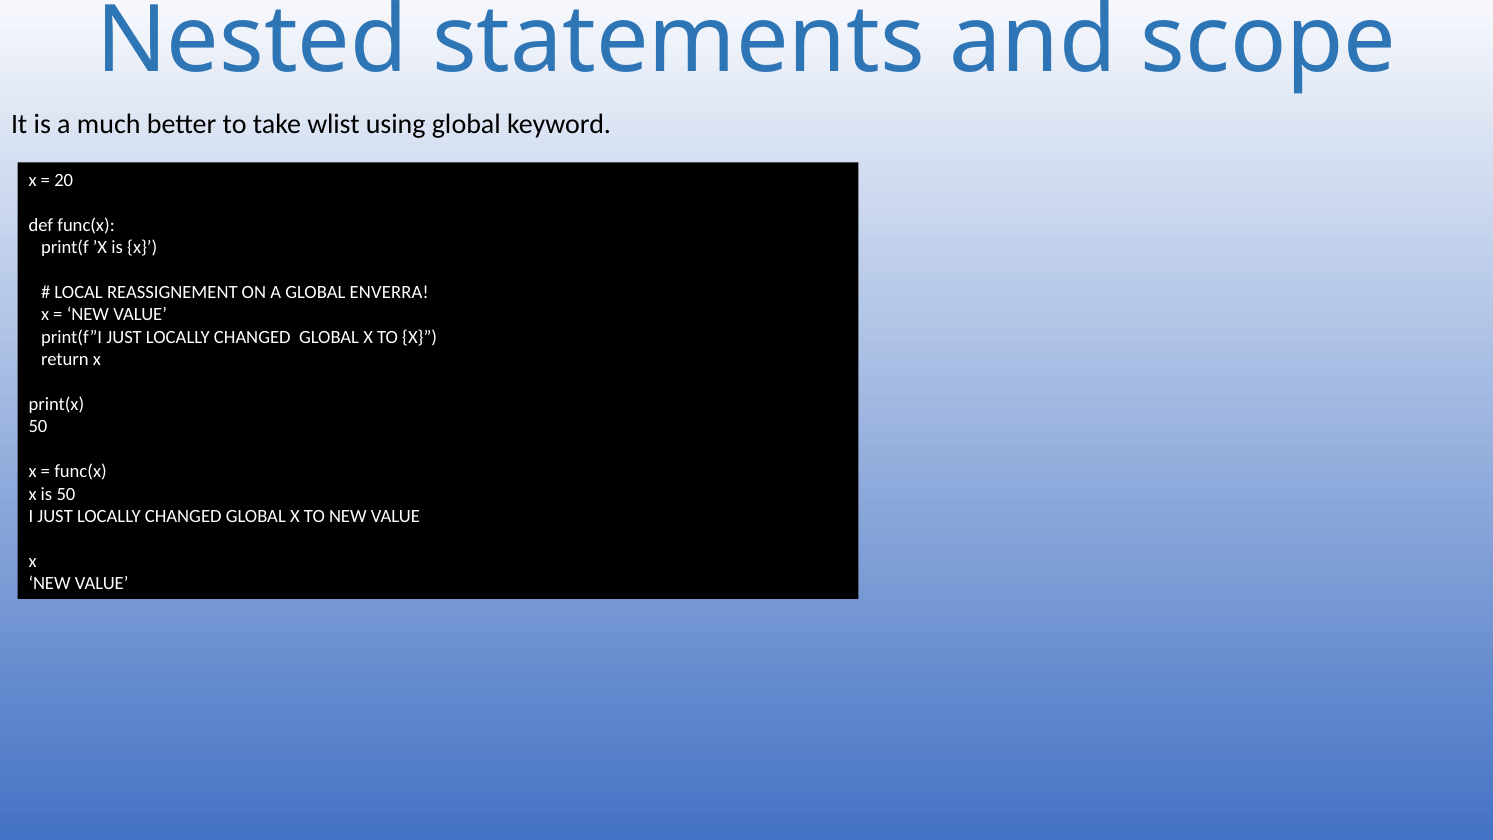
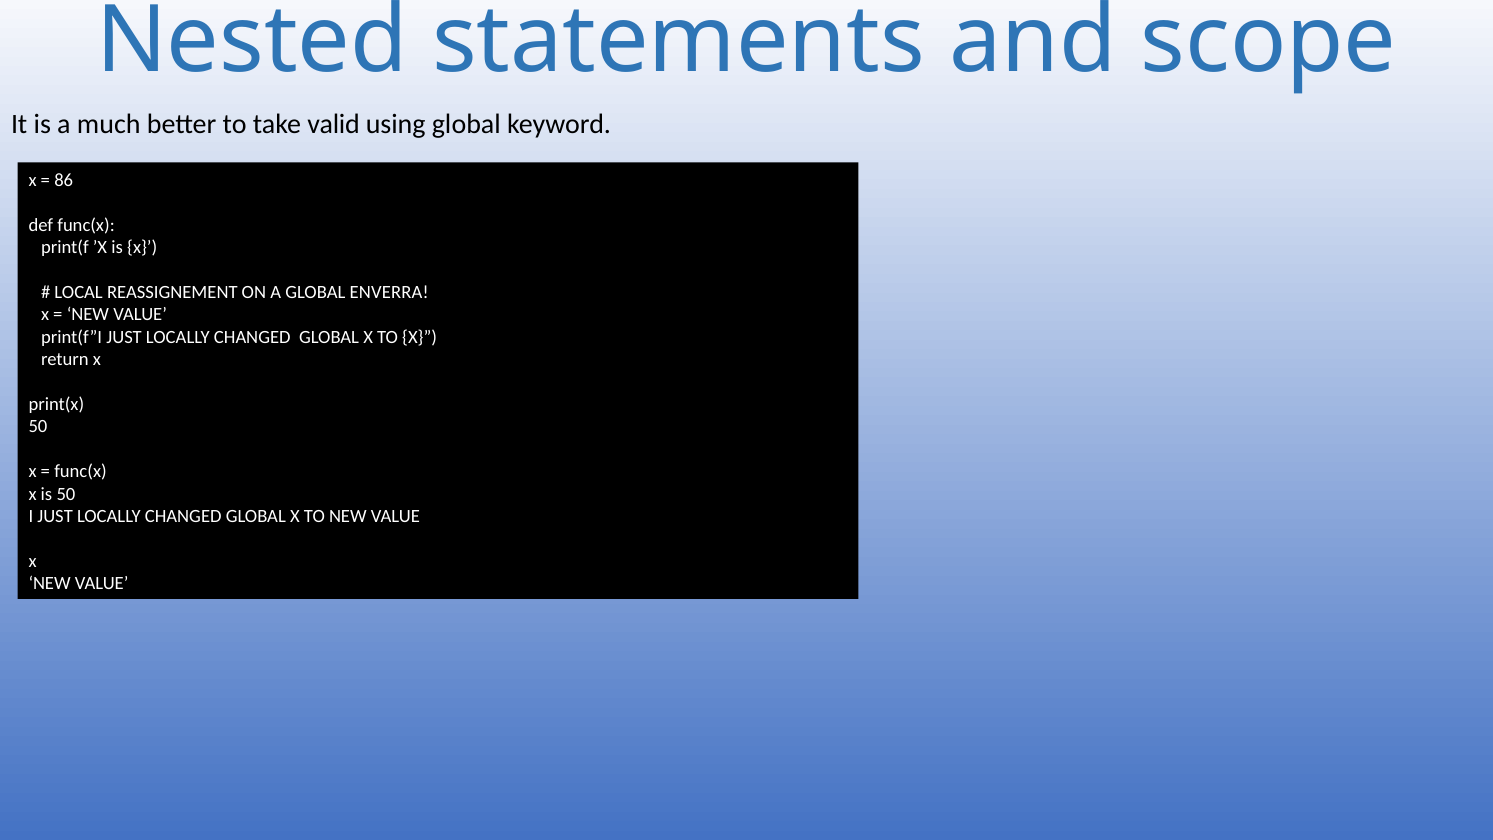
wlist: wlist -> valid
20: 20 -> 86
